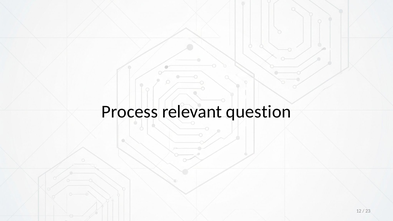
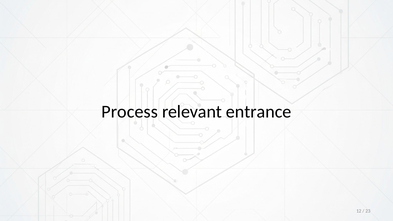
question: question -> entrance
